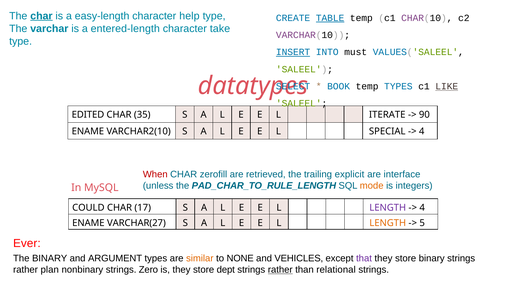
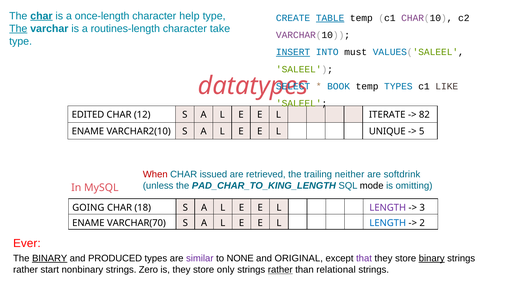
easy-length: easy-length -> once-length
The at (18, 29) underline: none -> present
entered-length: entered-length -> routines-length
LIKE underline: present -> none
35: 35 -> 12
90: 90 -> 82
SPECIAL: SPECIAL -> UNIQUE
4 at (422, 131): 4 -> 5
zerofill: zerofill -> issued
explicit: explicit -> neither
interface: interface -> softdrink
PAD_CHAR_TO_RULE_LENGTH: PAD_CHAR_TO_RULE_LENGTH -> PAD_CHAR_TO_KING_LENGTH
mode colour: orange -> black
integers: integers -> omitting
COULD: COULD -> GOING
17: 17 -> 18
4 at (422, 207): 4 -> 3
VARCHAR(27: VARCHAR(27 -> VARCHAR(70
LENGTH at (388, 223) colour: orange -> blue
5: 5 -> 2
BINARY at (50, 258) underline: none -> present
ARGUMENT: ARGUMENT -> PRODUCED
similar colour: orange -> purple
VEHICLES: VEHICLES -> ORIGINAL
binary at (432, 258) underline: none -> present
plan: plan -> start
dept: dept -> only
